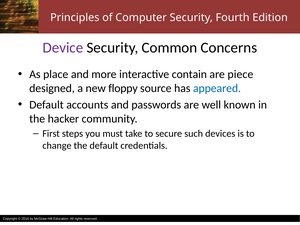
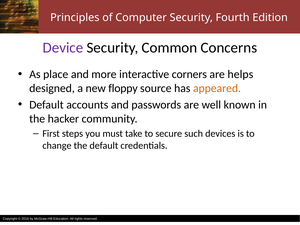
contain: contain -> corners
piece: piece -> helps
appeared colour: blue -> orange
